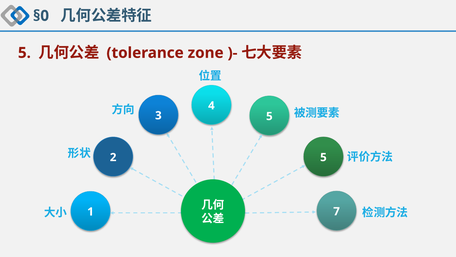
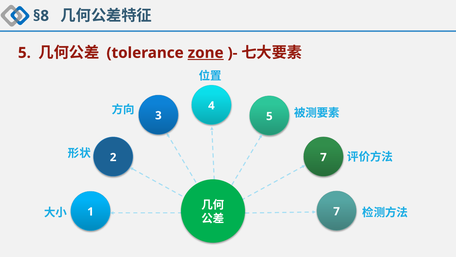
§0: §0 -> §8
zone underline: none -> present
2 5: 5 -> 7
